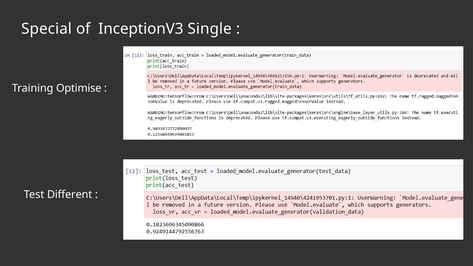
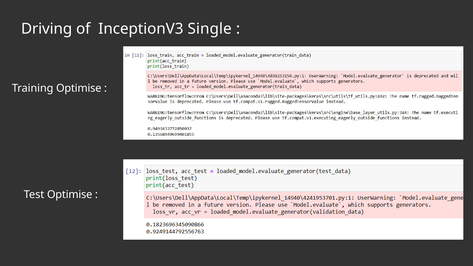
Special: Special -> Driving
Test Different: Different -> Optimise
